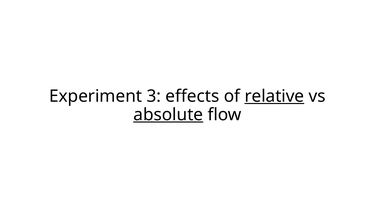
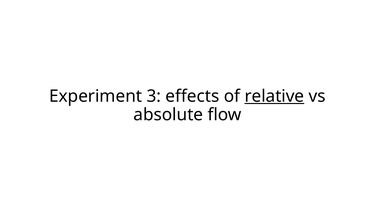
absolute underline: present -> none
